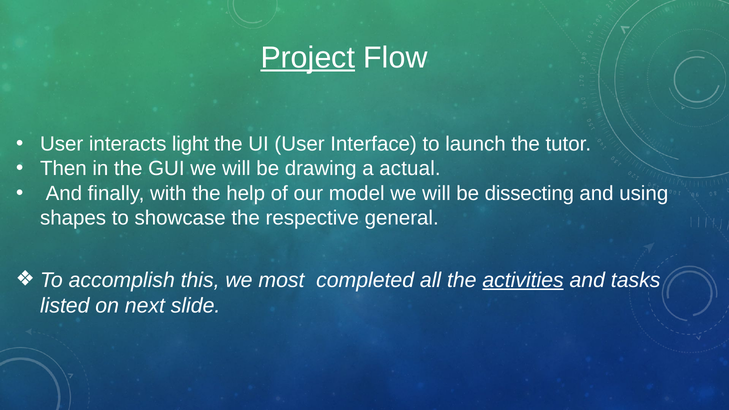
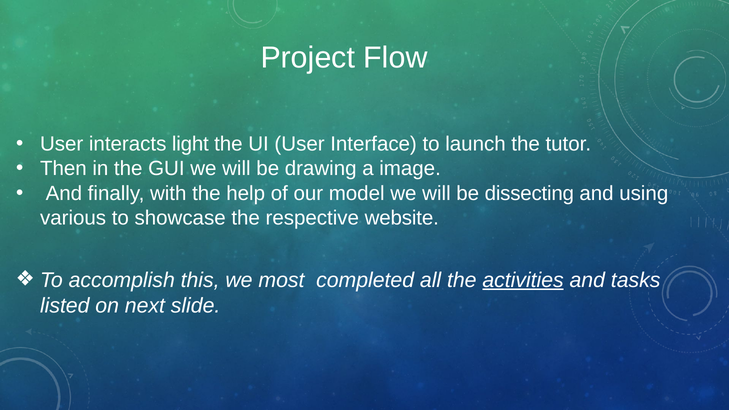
Project underline: present -> none
actual: actual -> image
shapes: shapes -> various
general: general -> website
